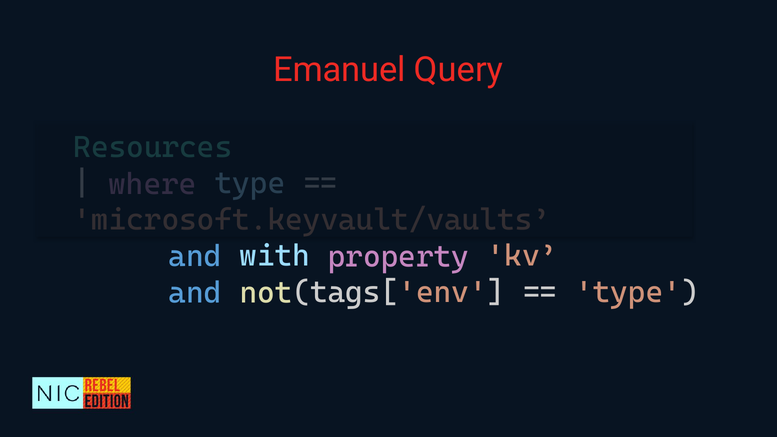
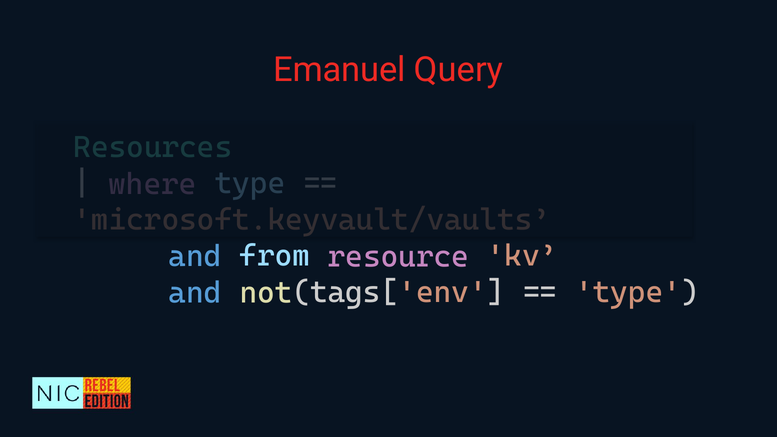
with: with -> from
property: property -> resource
